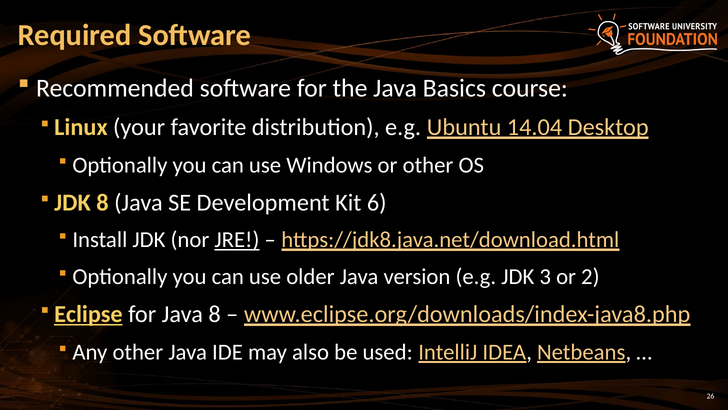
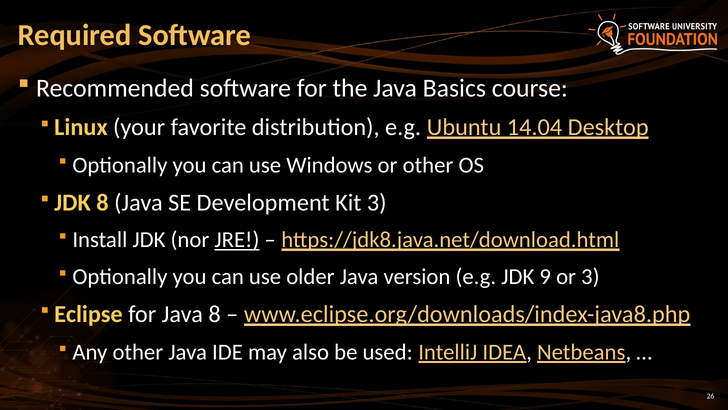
Kit 6: 6 -> 3
3: 3 -> 9
or 2: 2 -> 3
Eclipse underline: present -> none
